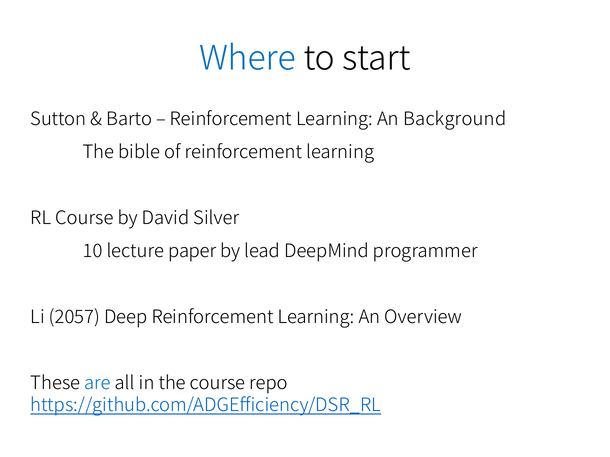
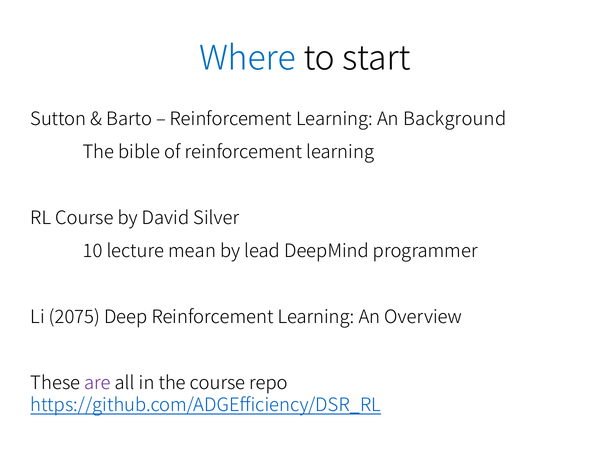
paper: paper -> mean
2057: 2057 -> 2075
are colour: blue -> purple
